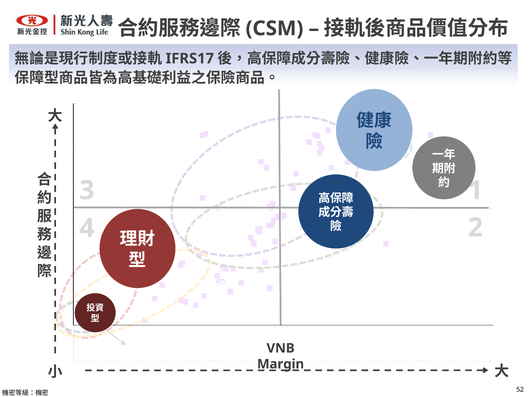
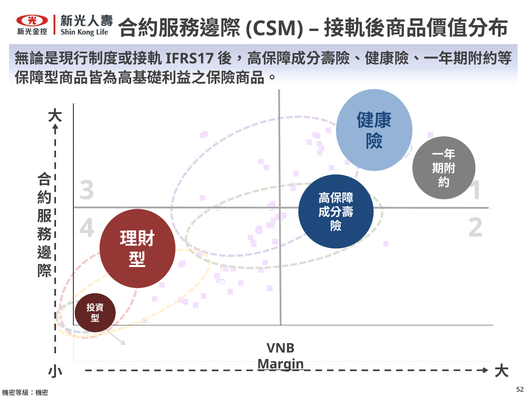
Margin underline: none -> present
